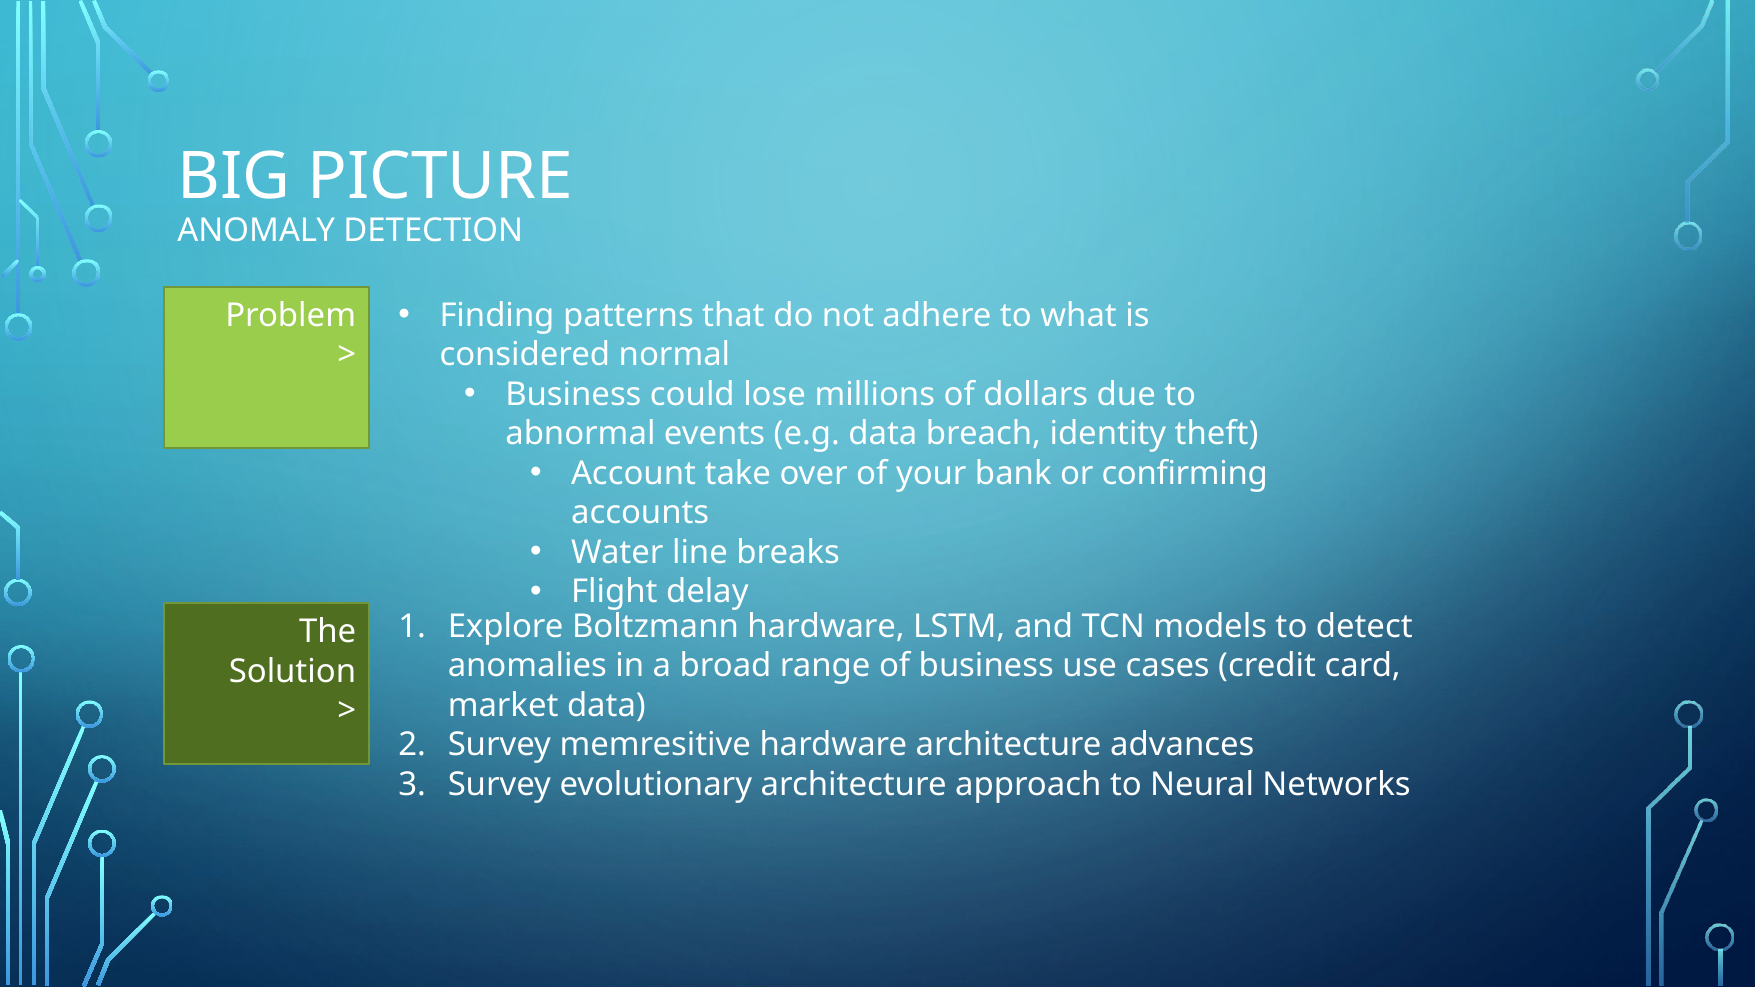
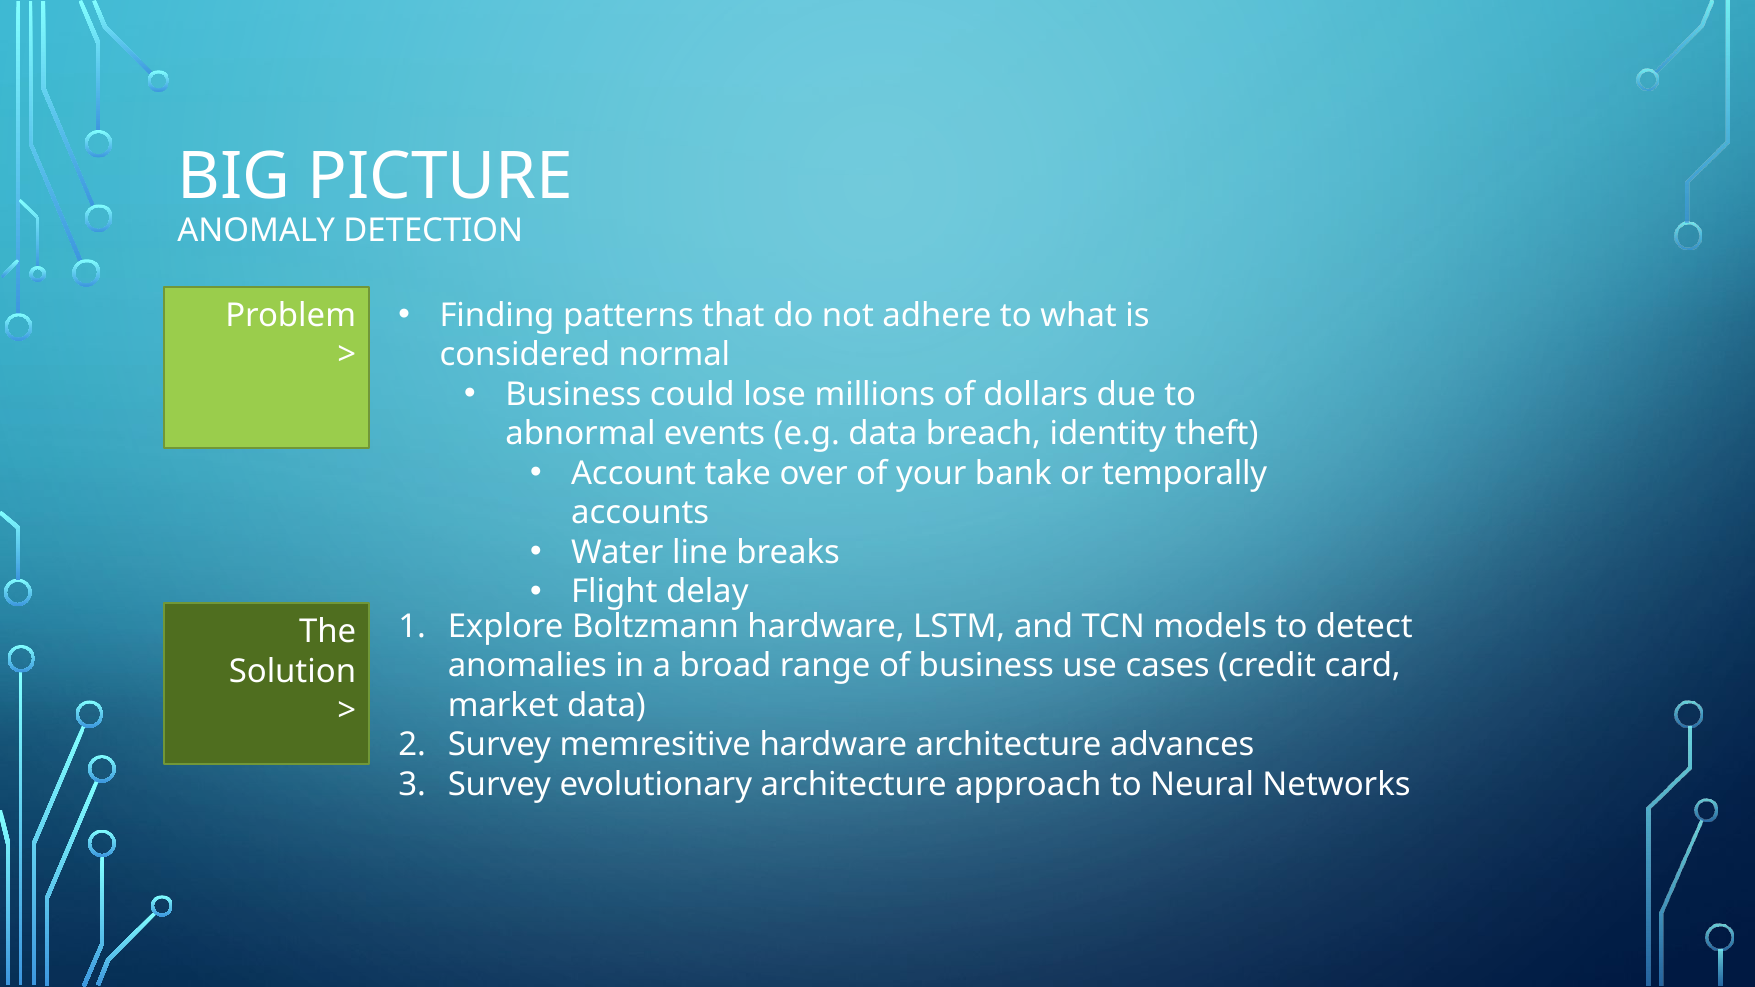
confirming: confirming -> temporally
